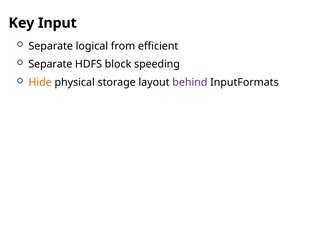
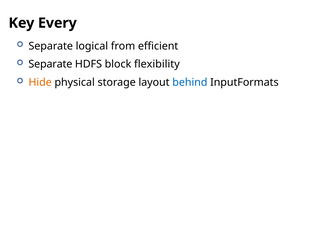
Input: Input -> Every
speeding: speeding -> flexibility
behind colour: purple -> blue
